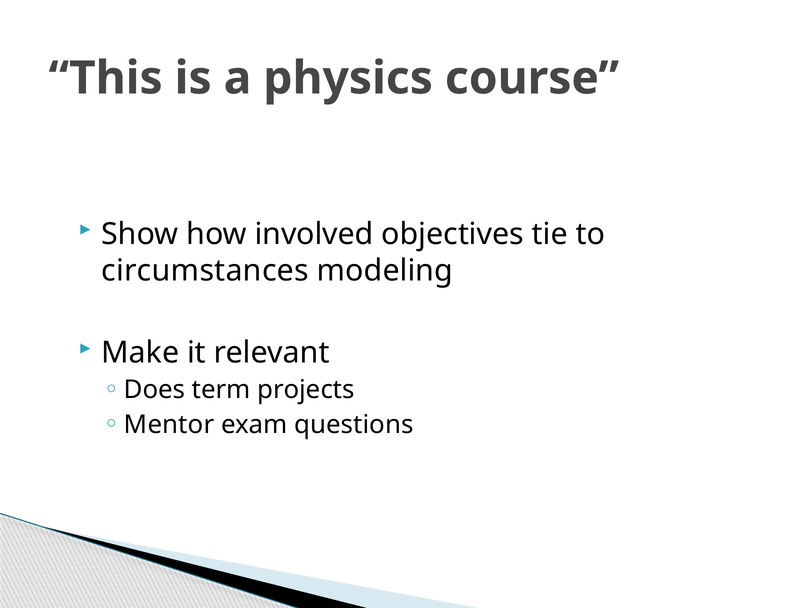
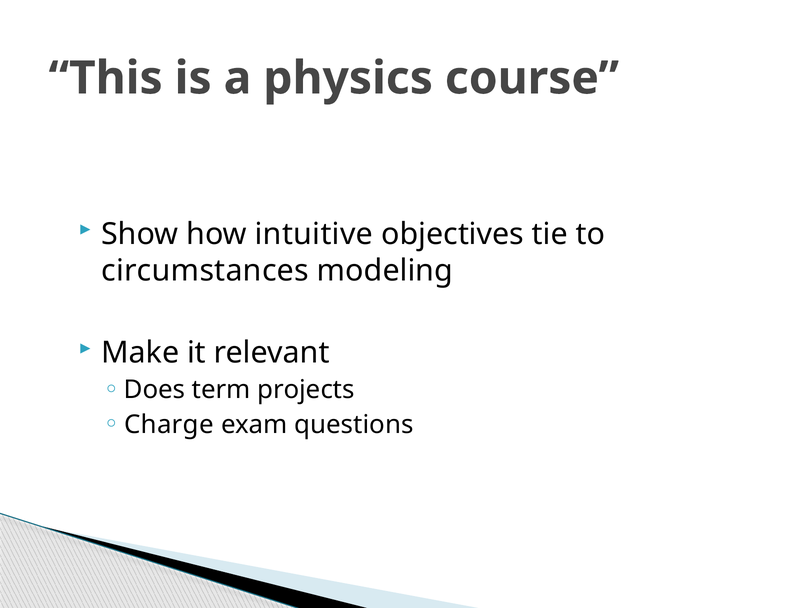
involved: involved -> intuitive
Mentor: Mentor -> Charge
